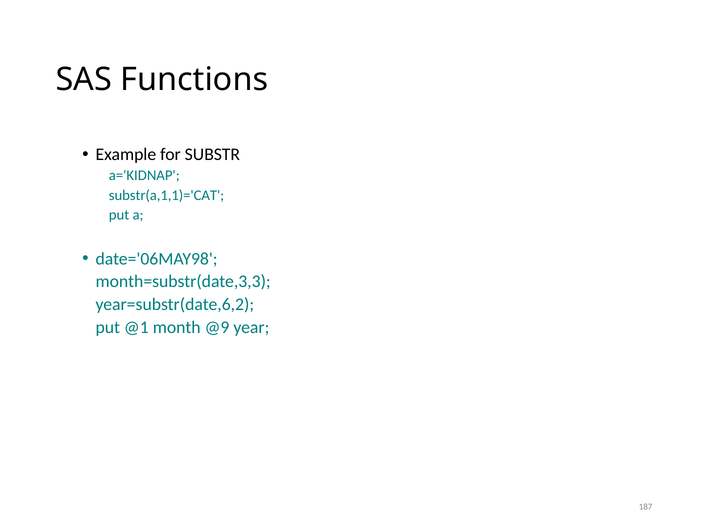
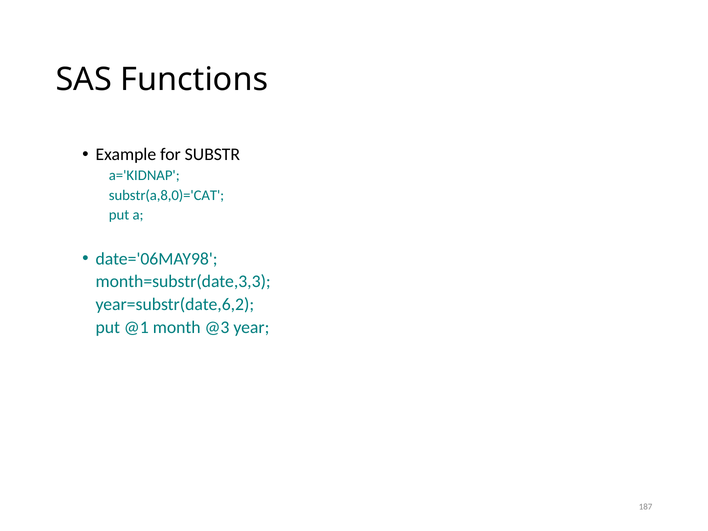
substr(a,1,1)='CAT: substr(a,1,1)='CAT -> substr(a,8,0)='CAT
@9: @9 -> @3
